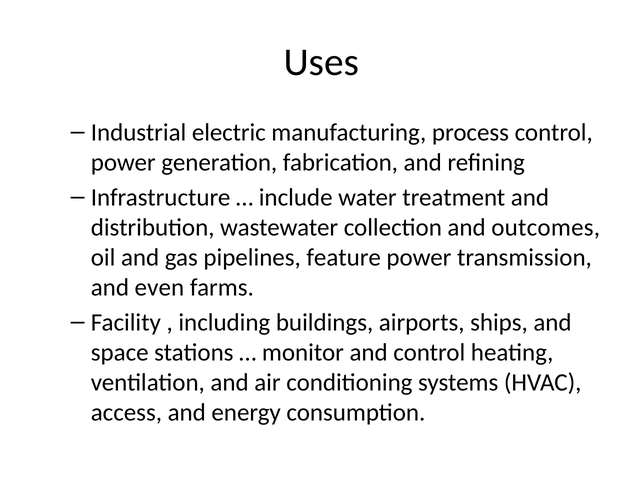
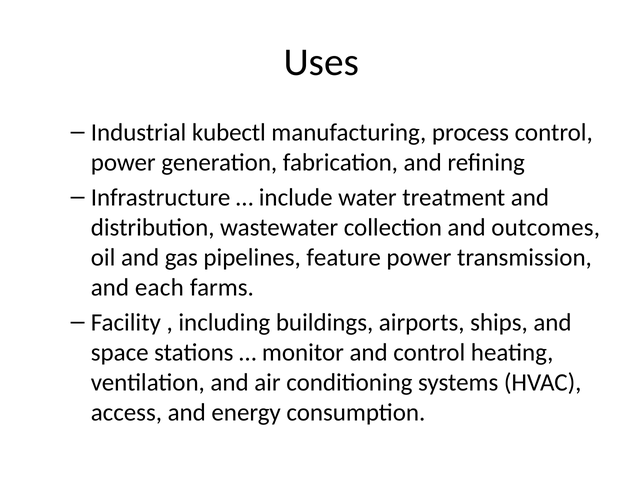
electric: electric -> kubectl
even: even -> each
